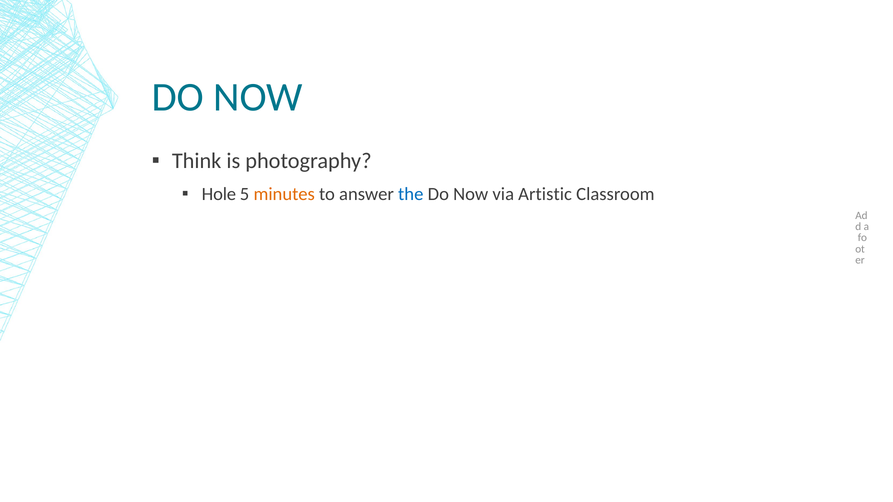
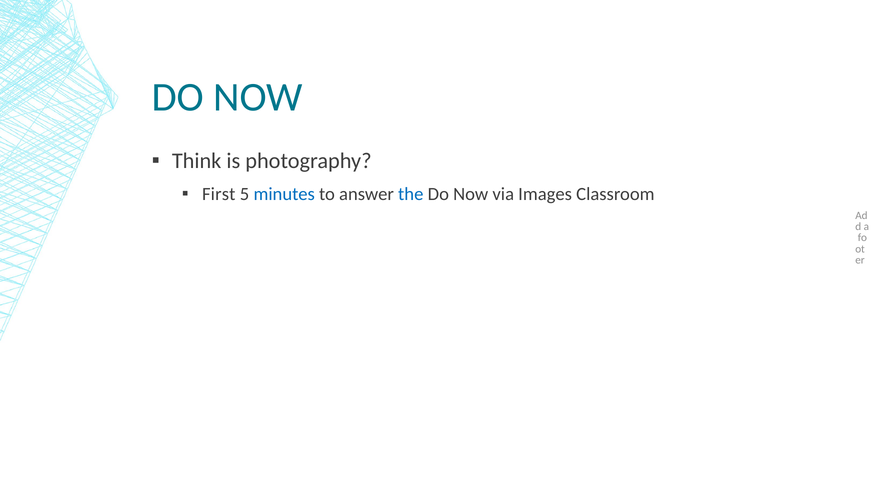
Hole: Hole -> First
minutes colour: orange -> blue
Artistic: Artistic -> Images
